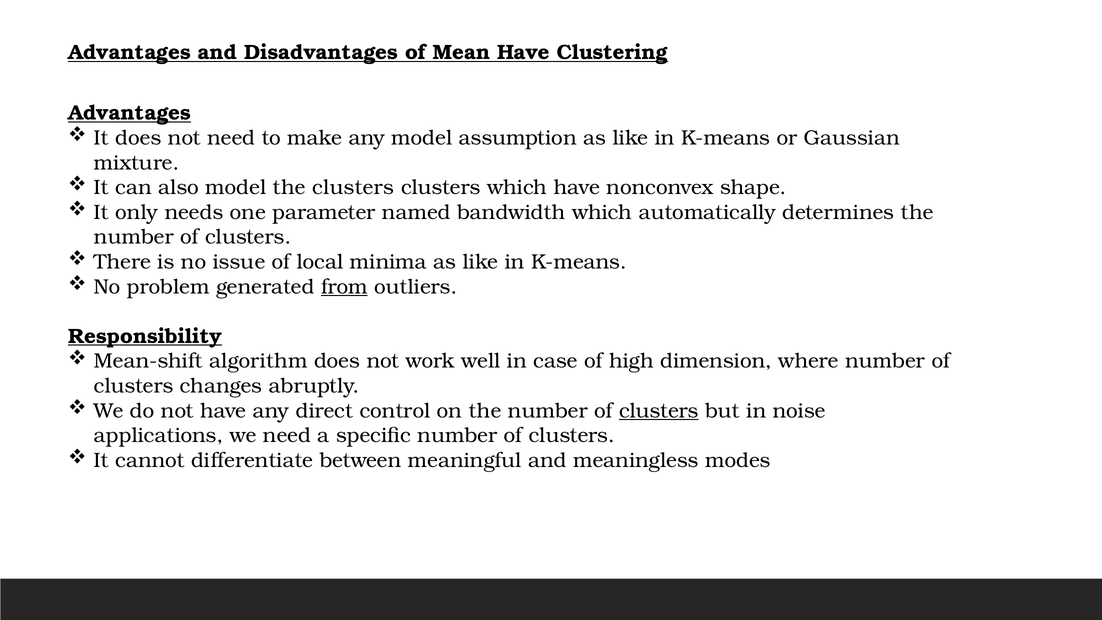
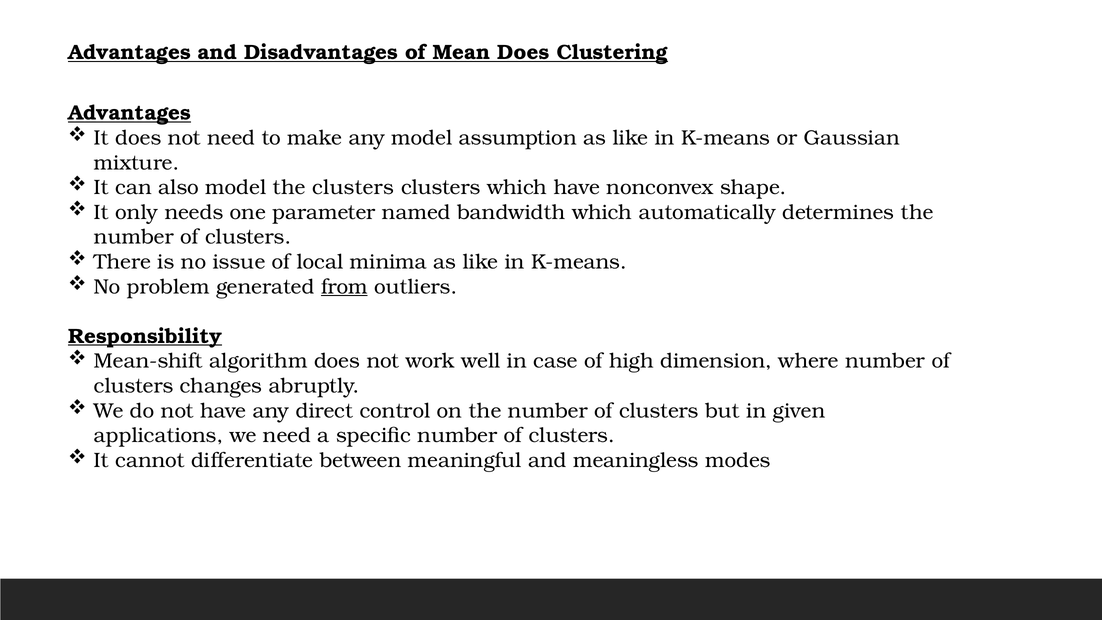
Mean Have: Have -> Does
clusters at (659, 411) underline: present -> none
noise: noise -> given
